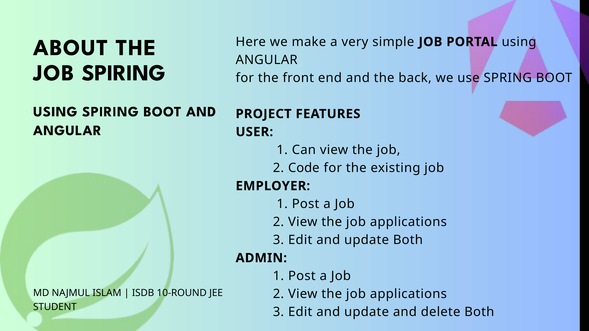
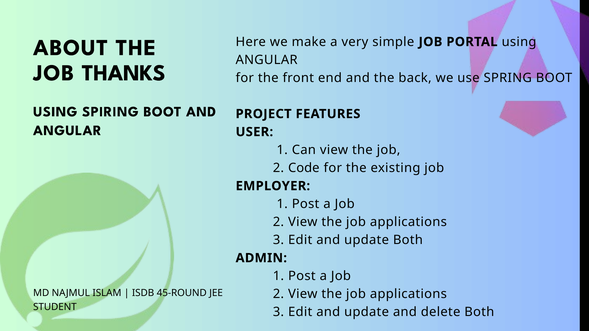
JOB SPIRING: SPIRING -> THANKS
10-ROUND: 10-ROUND -> 45-ROUND
